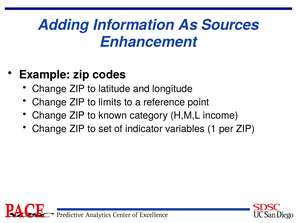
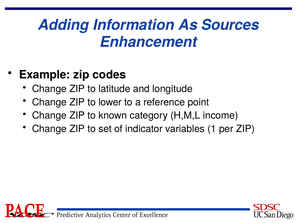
limits: limits -> lower
